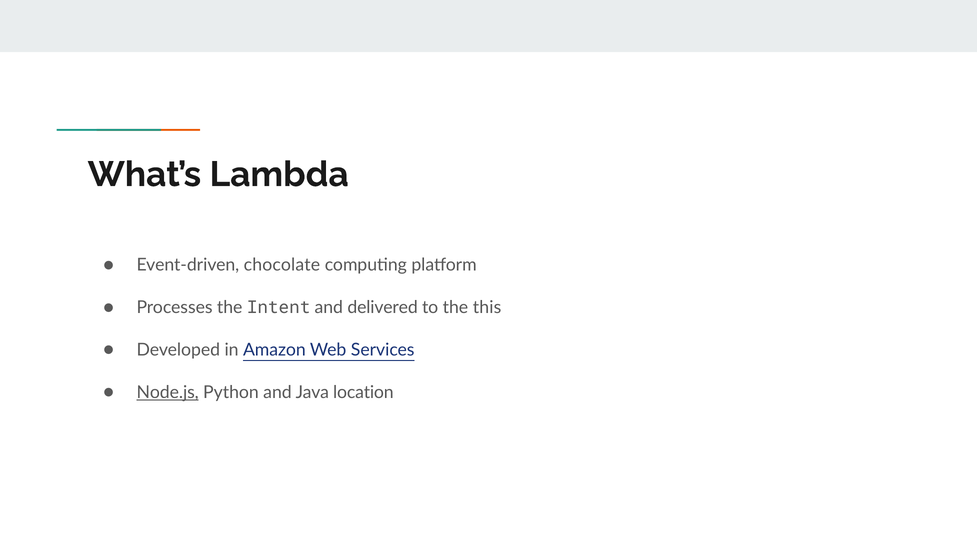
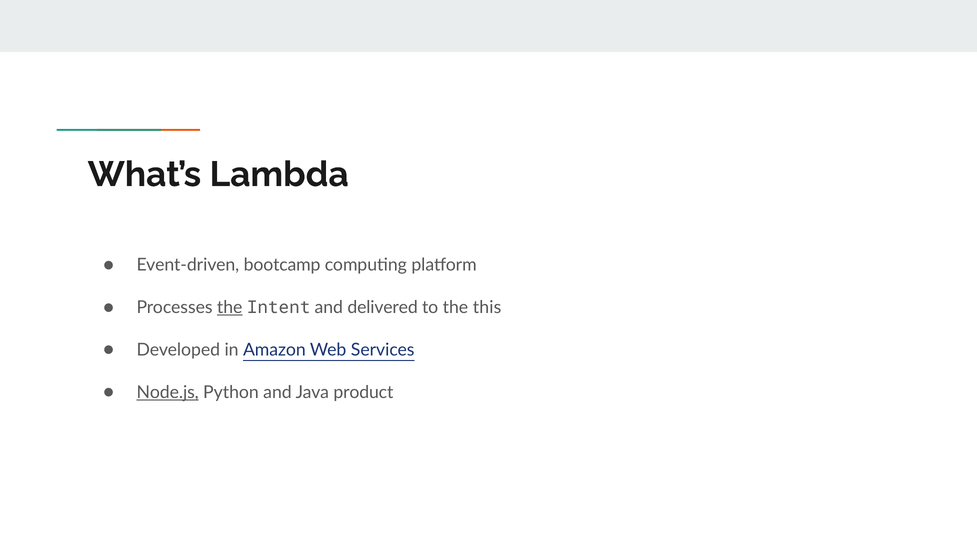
chocolate: chocolate -> bootcamp
the at (230, 307) underline: none -> present
location: location -> product
